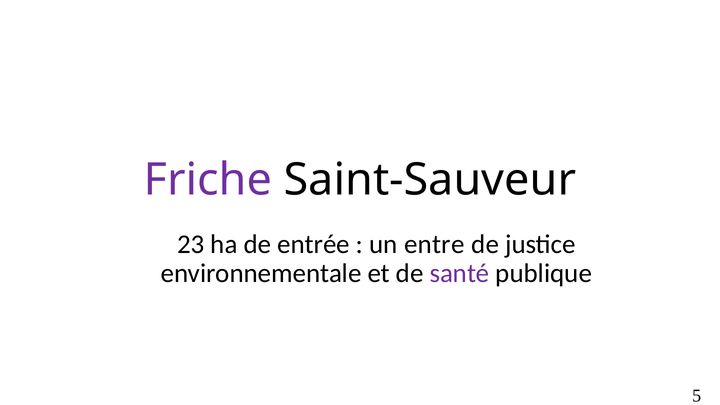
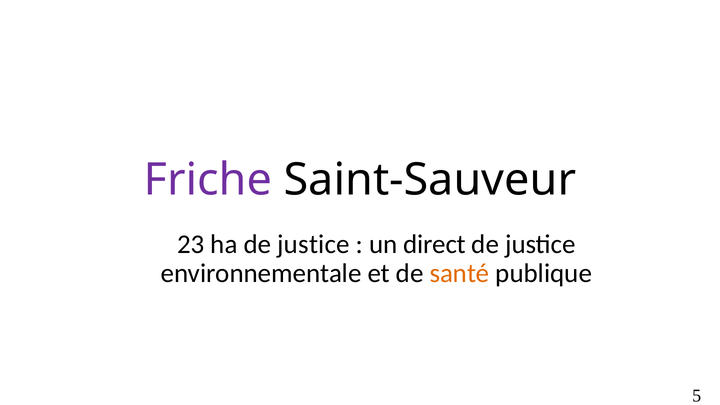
ha de entrée: entrée -> justice
entre: entre -> direct
santé colour: purple -> orange
